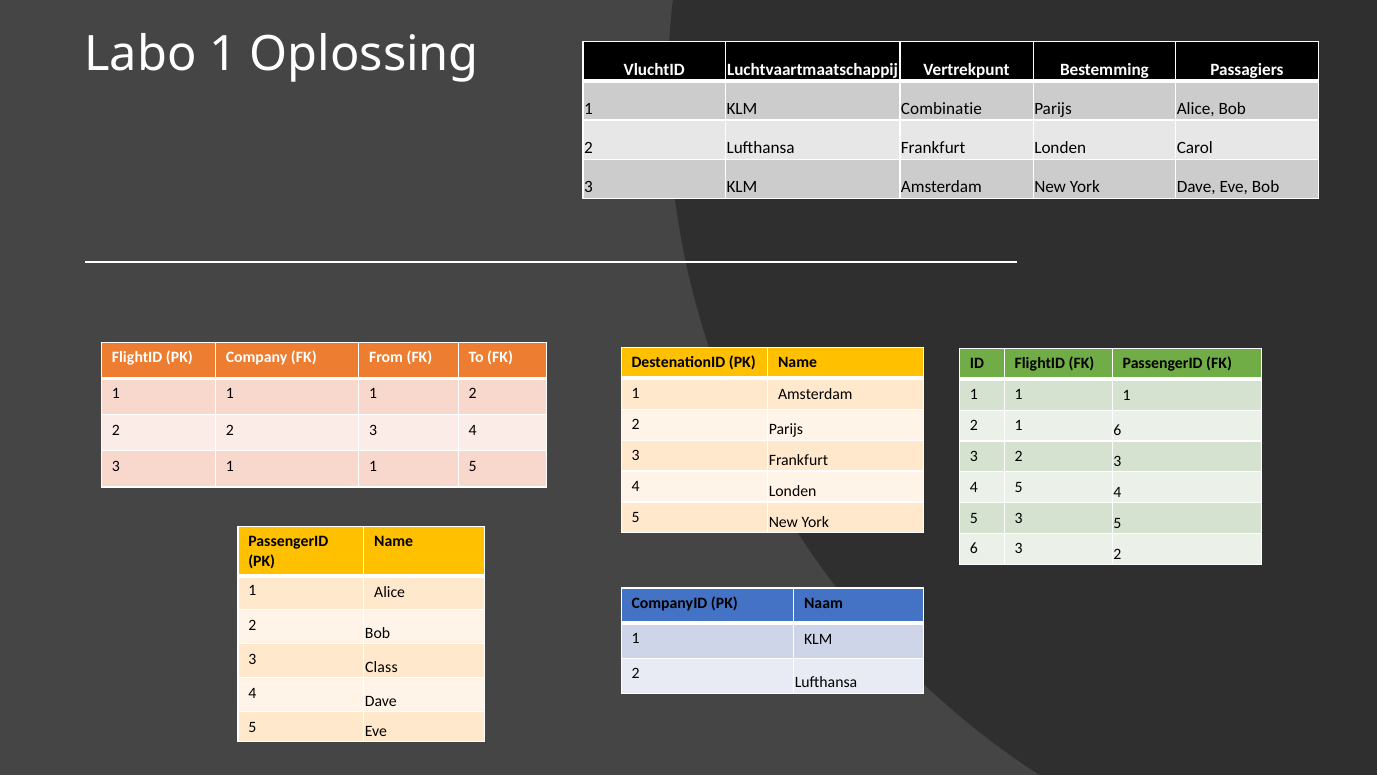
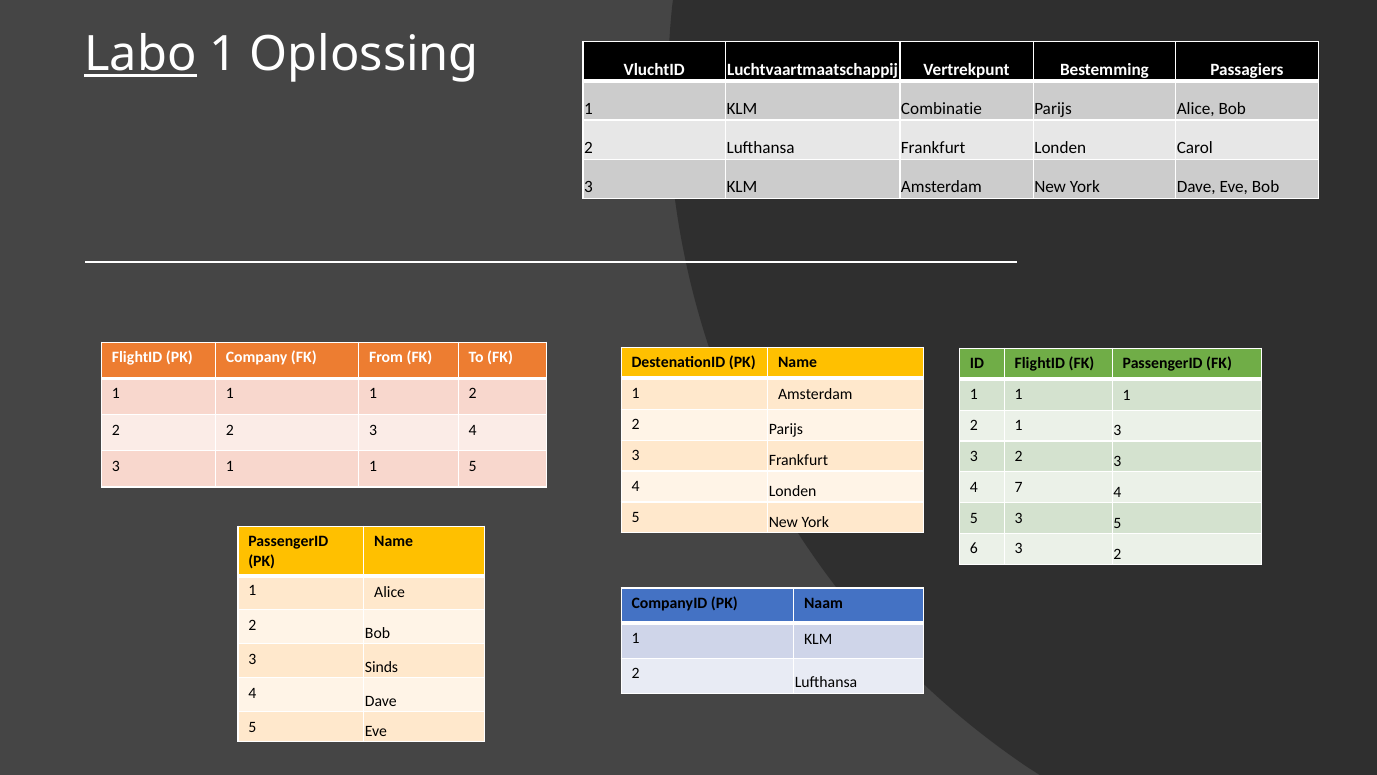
Labo underline: none -> present
1 6: 6 -> 3
5 at (1019, 487): 5 -> 7
Class: Class -> Sinds
